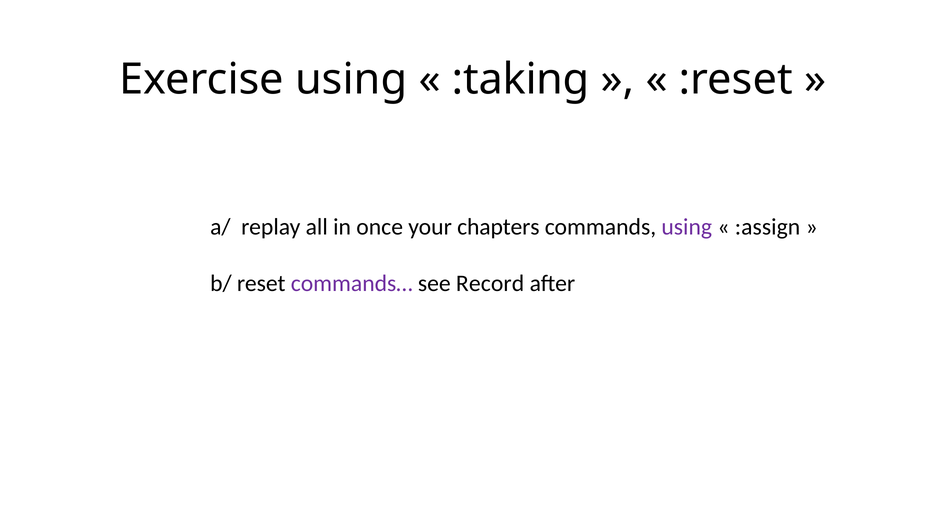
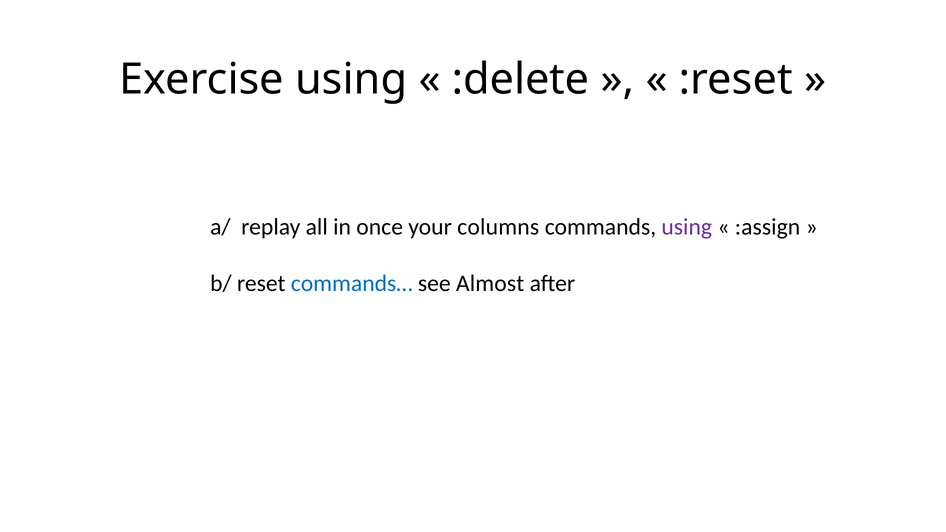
:taking: :taking -> :delete
chapters: chapters -> columns
commands… colour: purple -> blue
Record: Record -> Almost
